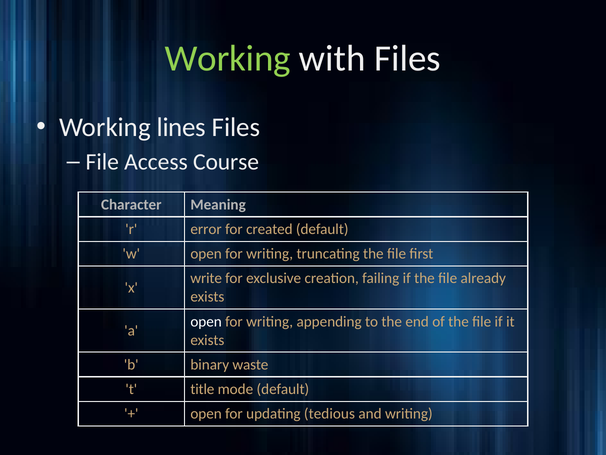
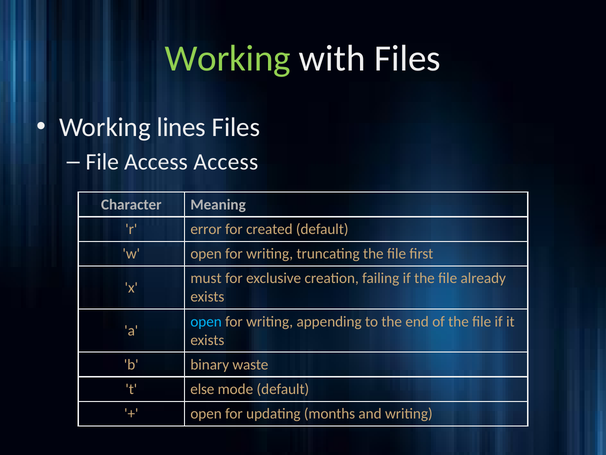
Access Course: Course -> Access
write: write -> must
open at (206, 321) colour: white -> light blue
title: title -> else
tedious: tedious -> months
